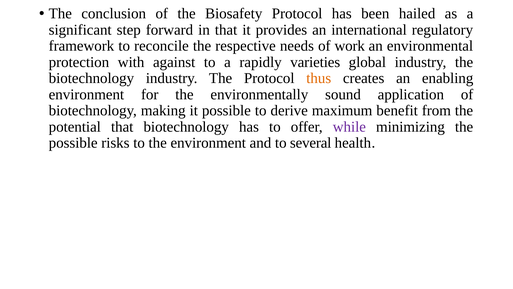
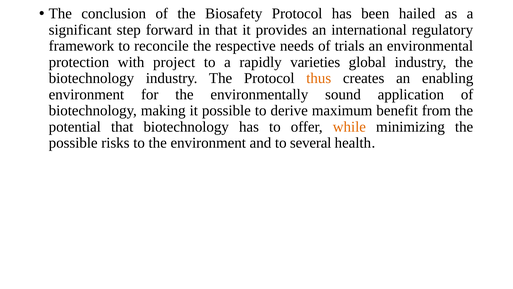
work: work -> trials
against: against -> project
while colour: purple -> orange
